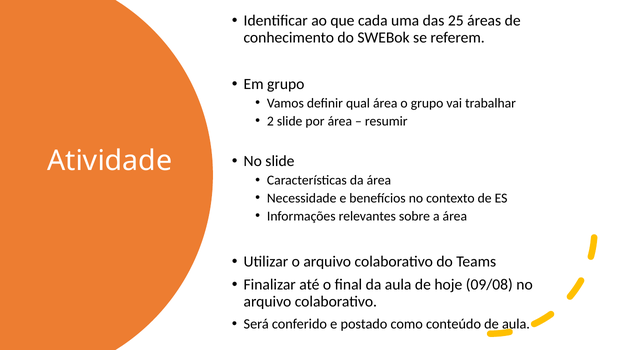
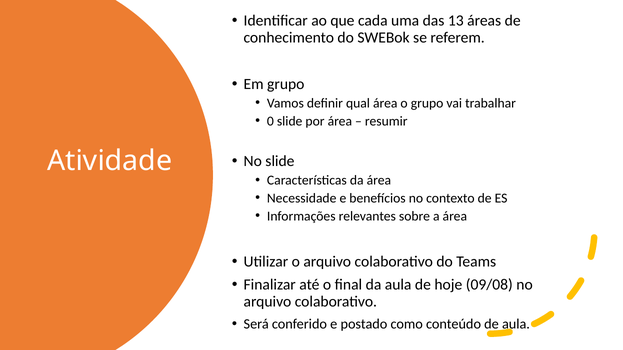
25: 25 -> 13
2: 2 -> 0
